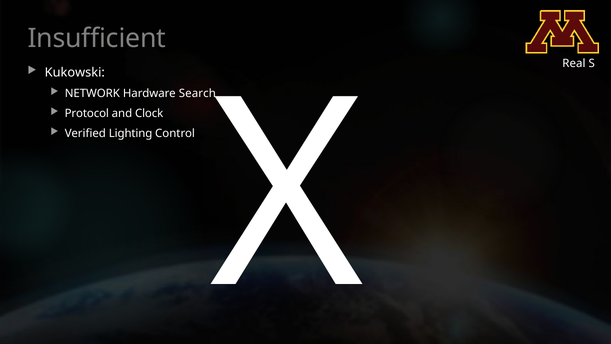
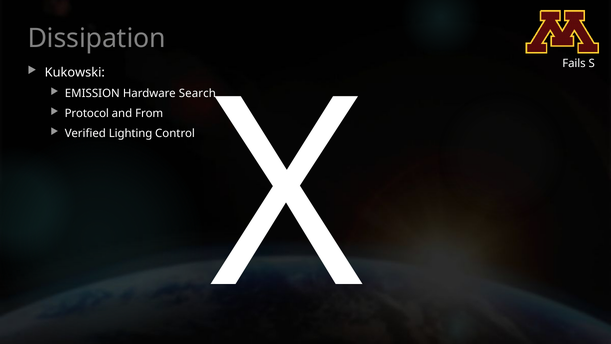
Insufficient: Insufficient -> Dissipation
Real: Real -> Fails
NETWORK: NETWORK -> EMISSION
Clock: Clock -> From
